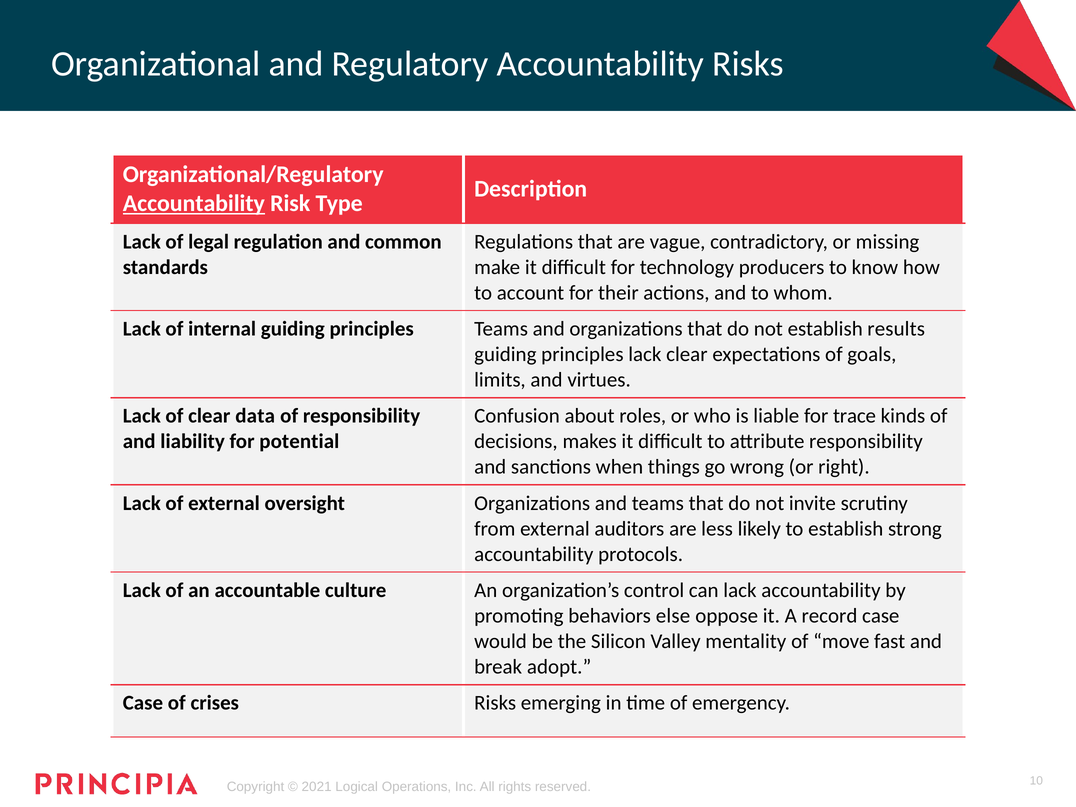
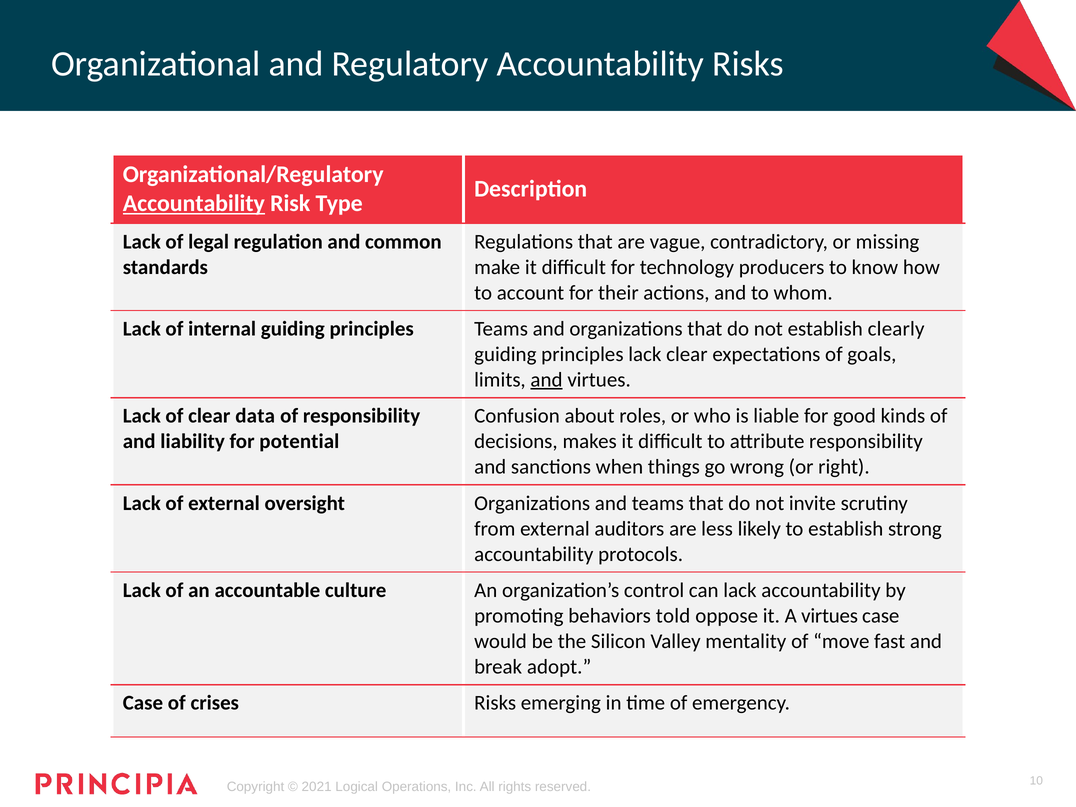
results: results -> clearly
and at (547, 380) underline: none -> present
trace: trace -> good
else: else -> told
A record: record -> virtues
